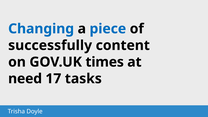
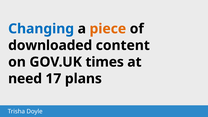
piece colour: blue -> orange
successfully: successfully -> downloaded
tasks: tasks -> plans
